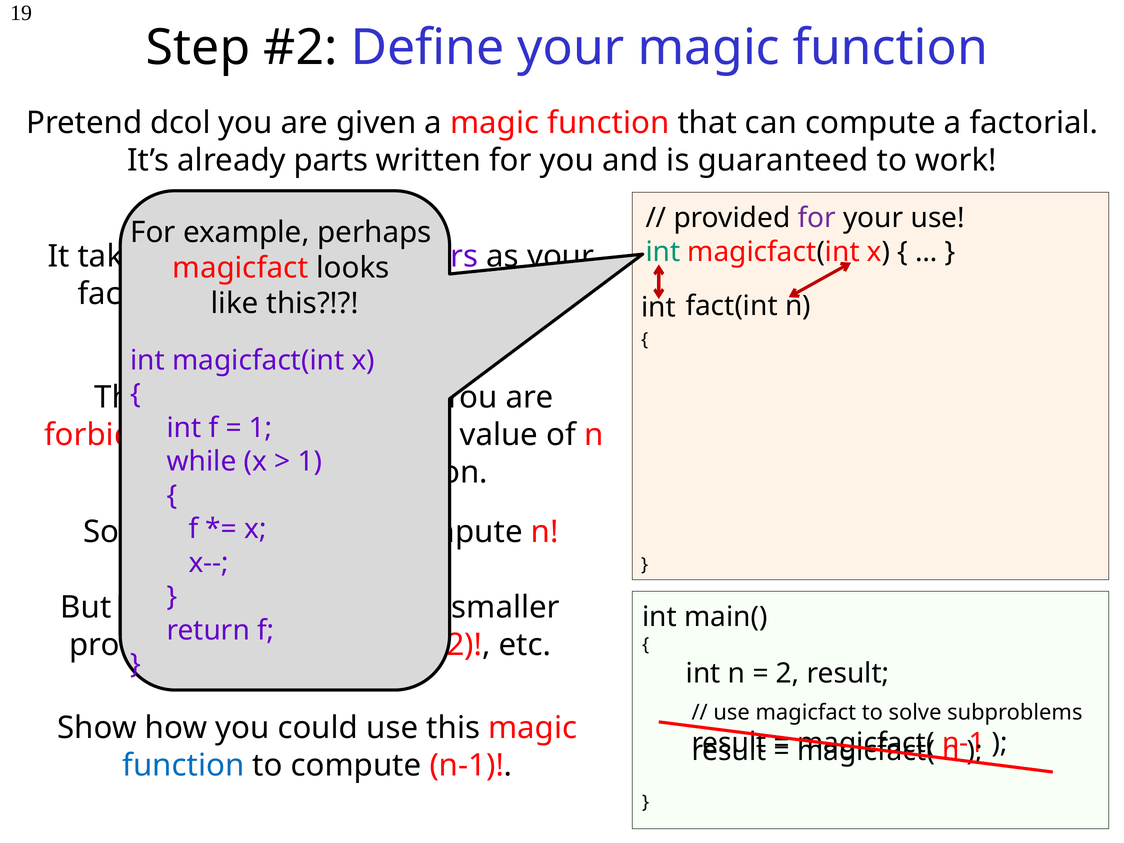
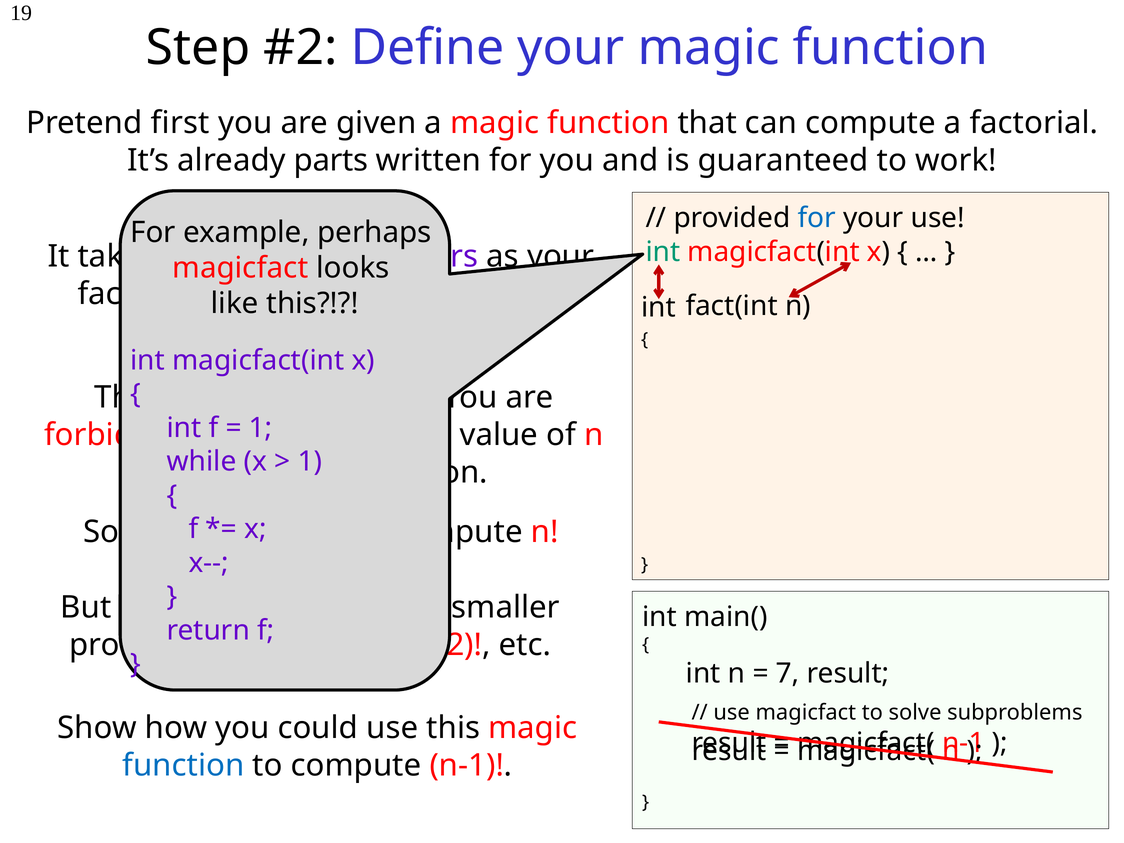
dcol: dcol -> first
for at (817, 218) colour: purple -> blue
2: 2 -> 7
